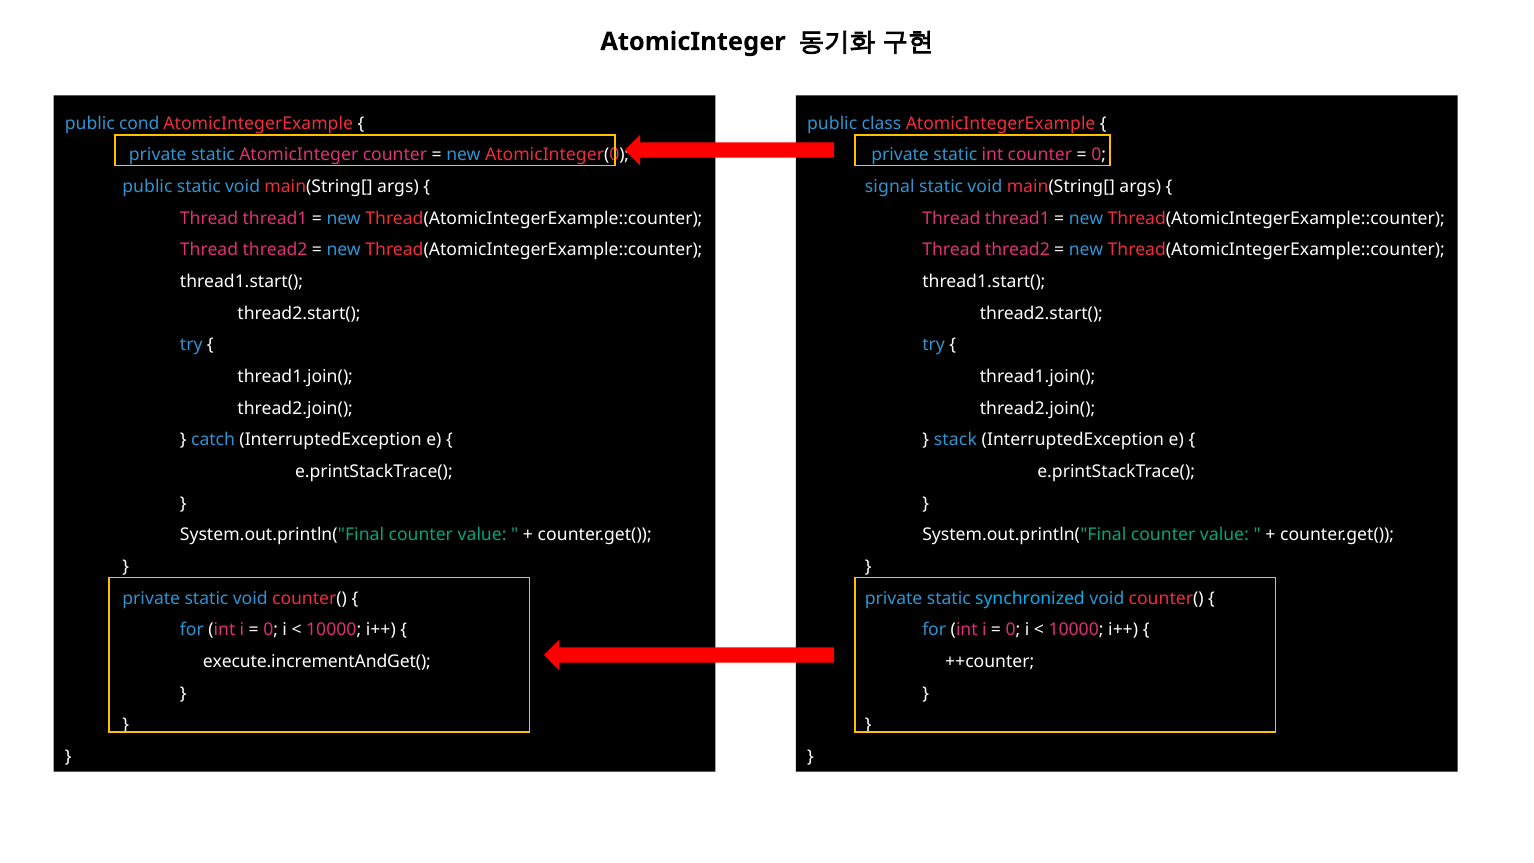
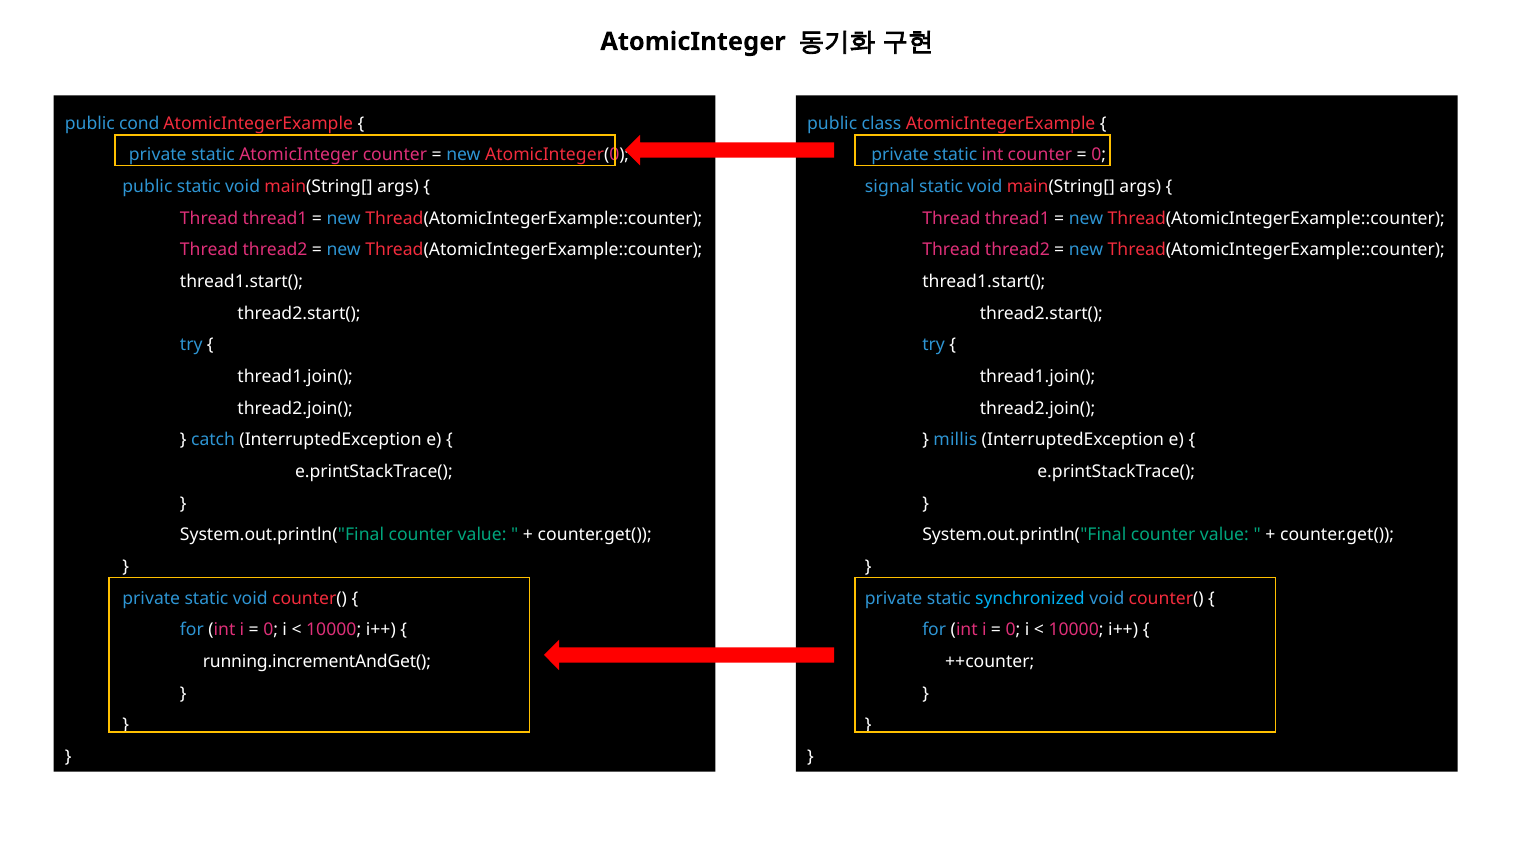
stack: stack -> millis
execute.incrementAndGet(: execute.incrementAndGet( -> running.incrementAndGet(
